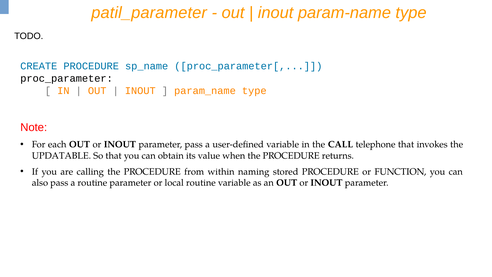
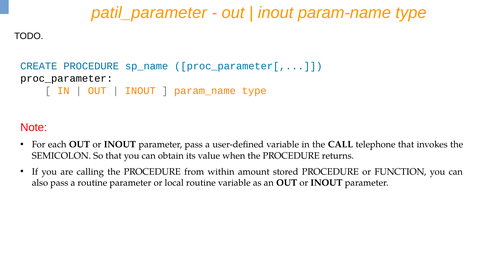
UPDATABLE: UPDATABLE -> SEMICOLON
naming: naming -> amount
